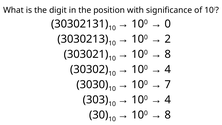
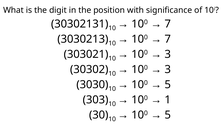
0 at (168, 24): 0 -> 7
2 at (168, 39): 2 -> 7
8 at (168, 54): 8 -> 3
4 at (168, 69): 4 -> 3
7 at (168, 84): 7 -> 5
4 at (168, 100): 4 -> 1
8 at (168, 115): 8 -> 5
